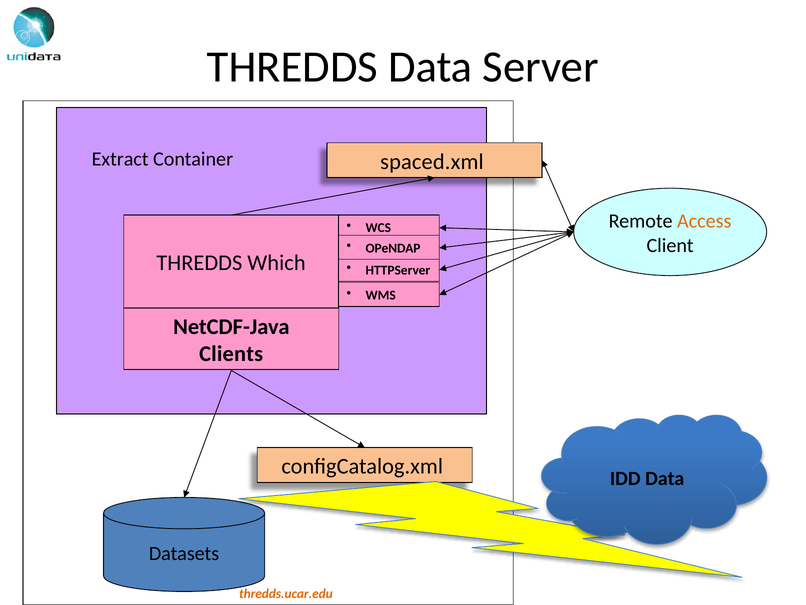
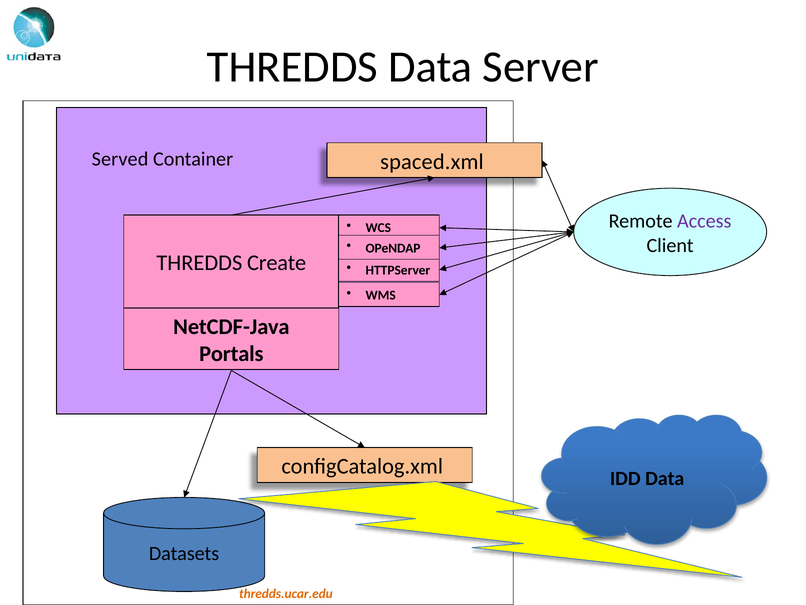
Extract: Extract -> Served
Access colour: orange -> purple
Which: Which -> Create
Clients: Clients -> Portals
